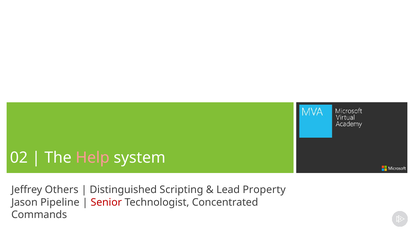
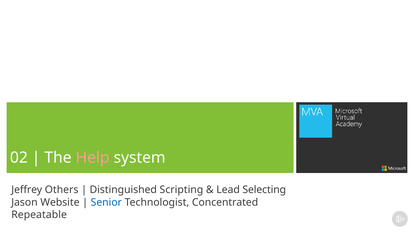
Property: Property -> Selecting
Pipeline: Pipeline -> Website
Senior colour: red -> blue
Commands: Commands -> Repeatable
